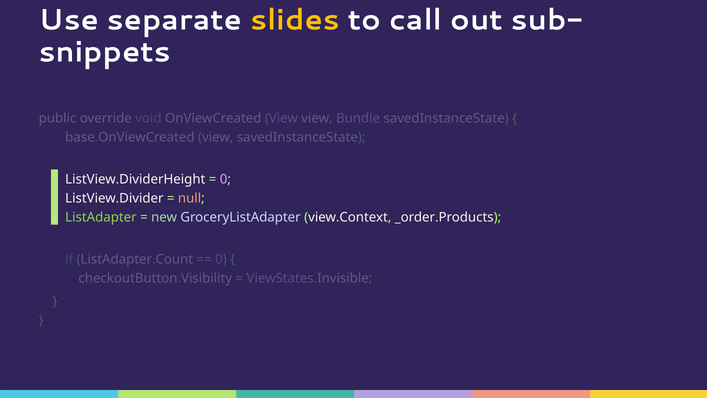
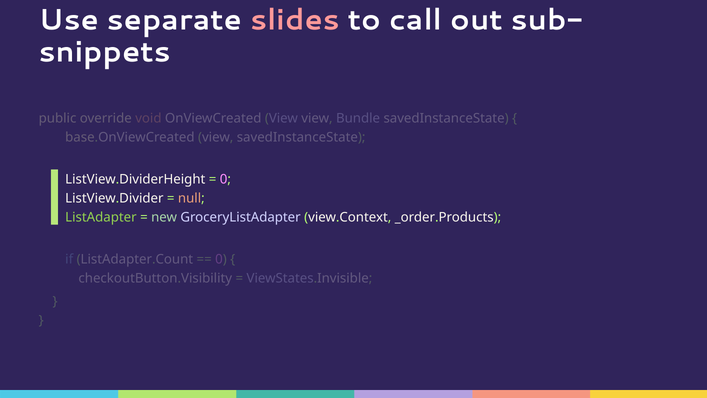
slides colour: yellow -> pink
